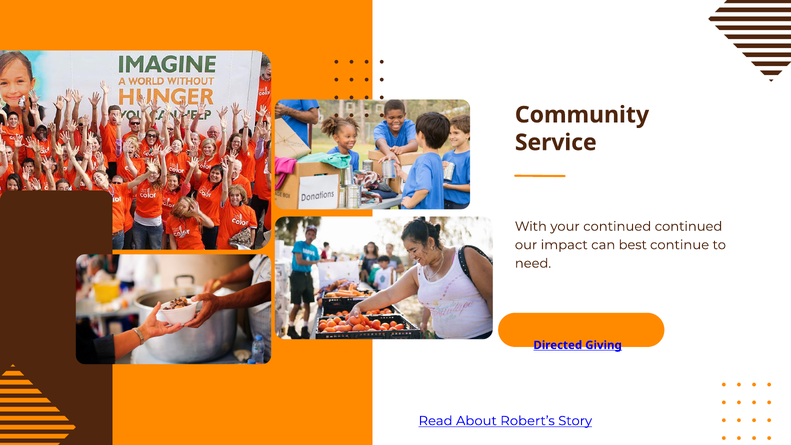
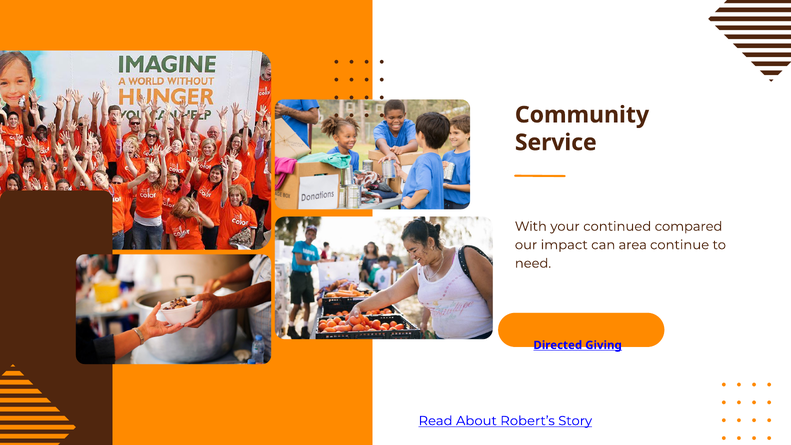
continued continued: continued -> compared
best: best -> area
